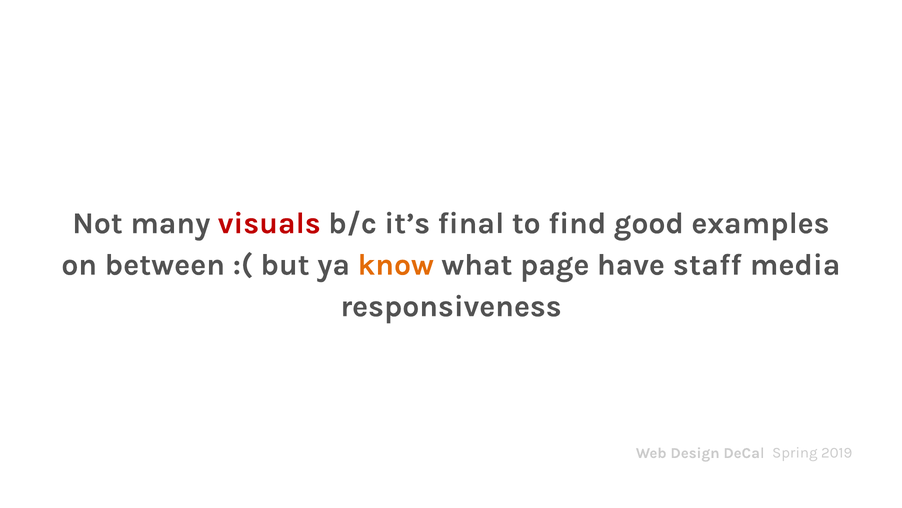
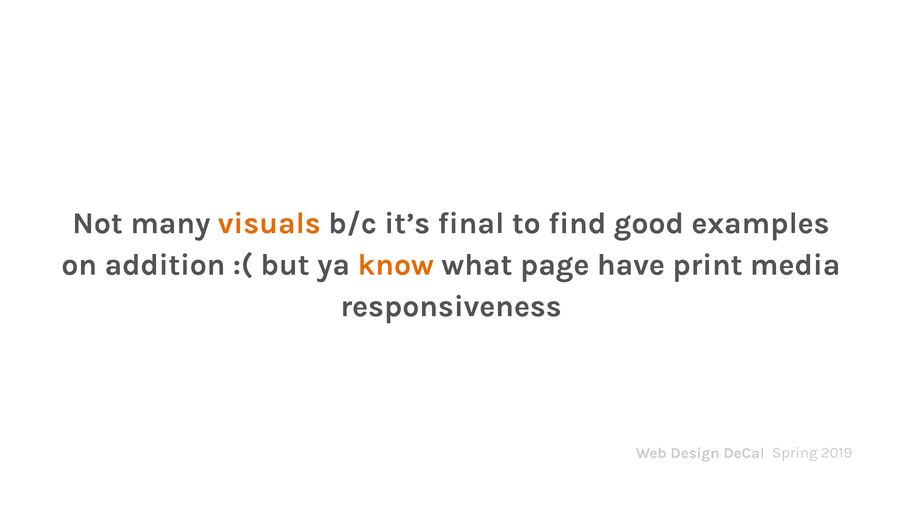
visuals colour: red -> orange
between: between -> addition
staff: staff -> print
